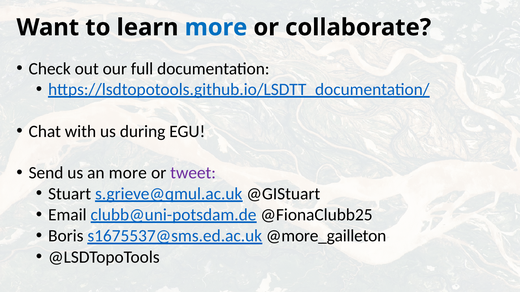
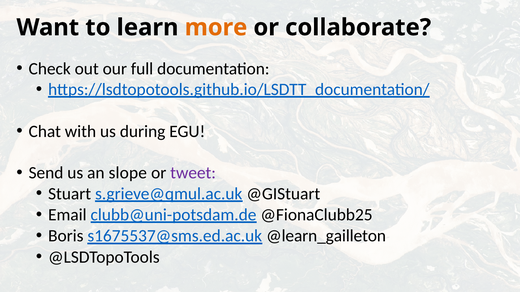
more at (216, 27) colour: blue -> orange
an more: more -> slope
@more_gailleton: @more_gailleton -> @learn_gailleton
